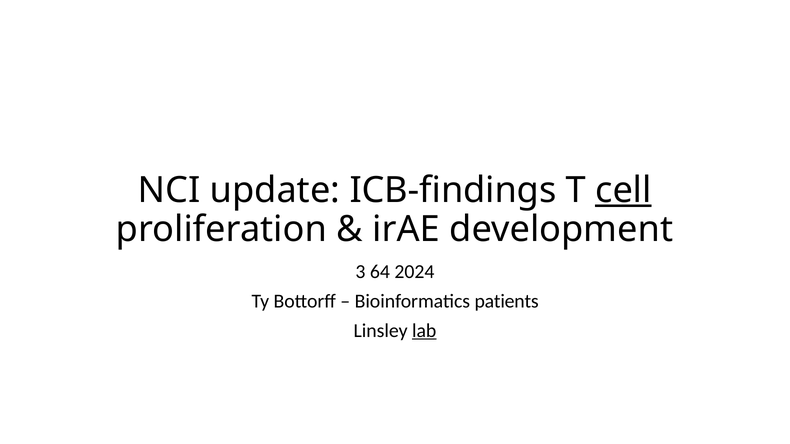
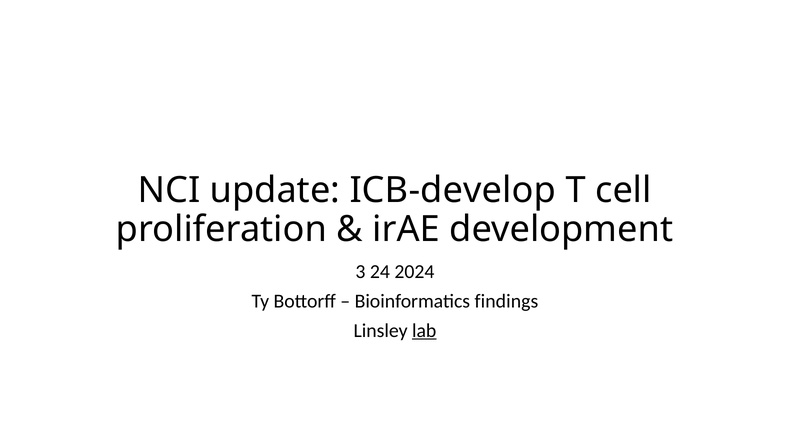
ICB-findings: ICB-findings -> ICB-develop
cell underline: present -> none
64: 64 -> 24
patients: patients -> findings
